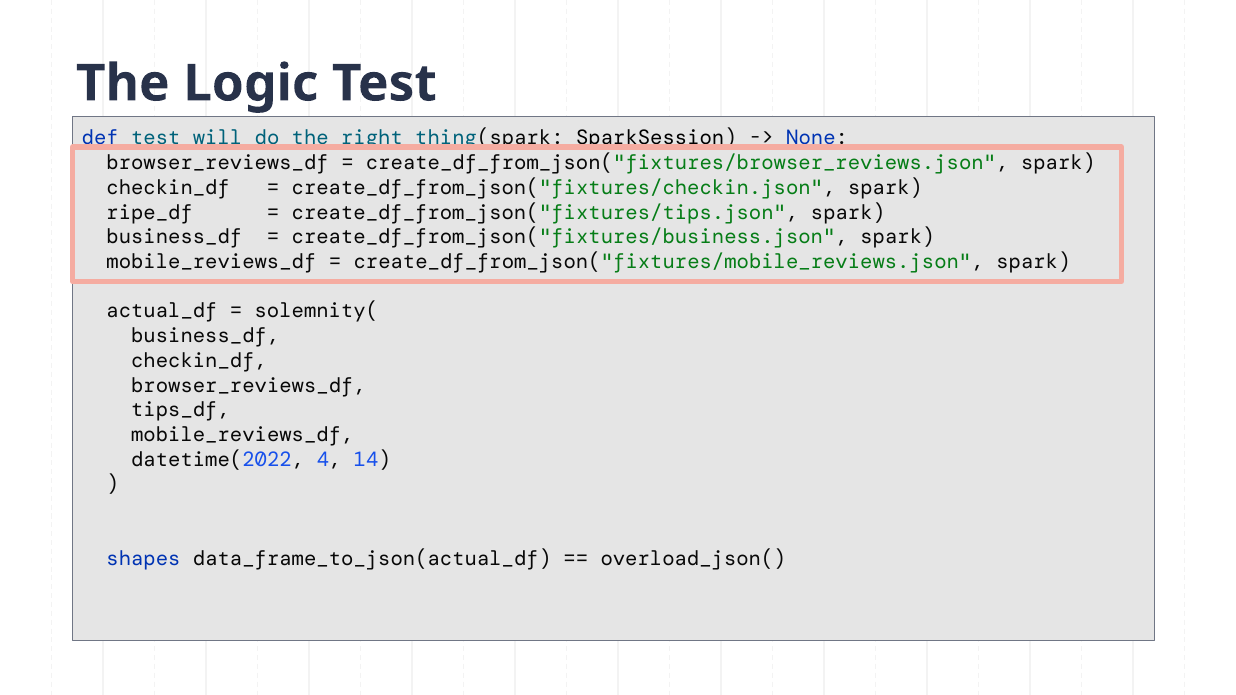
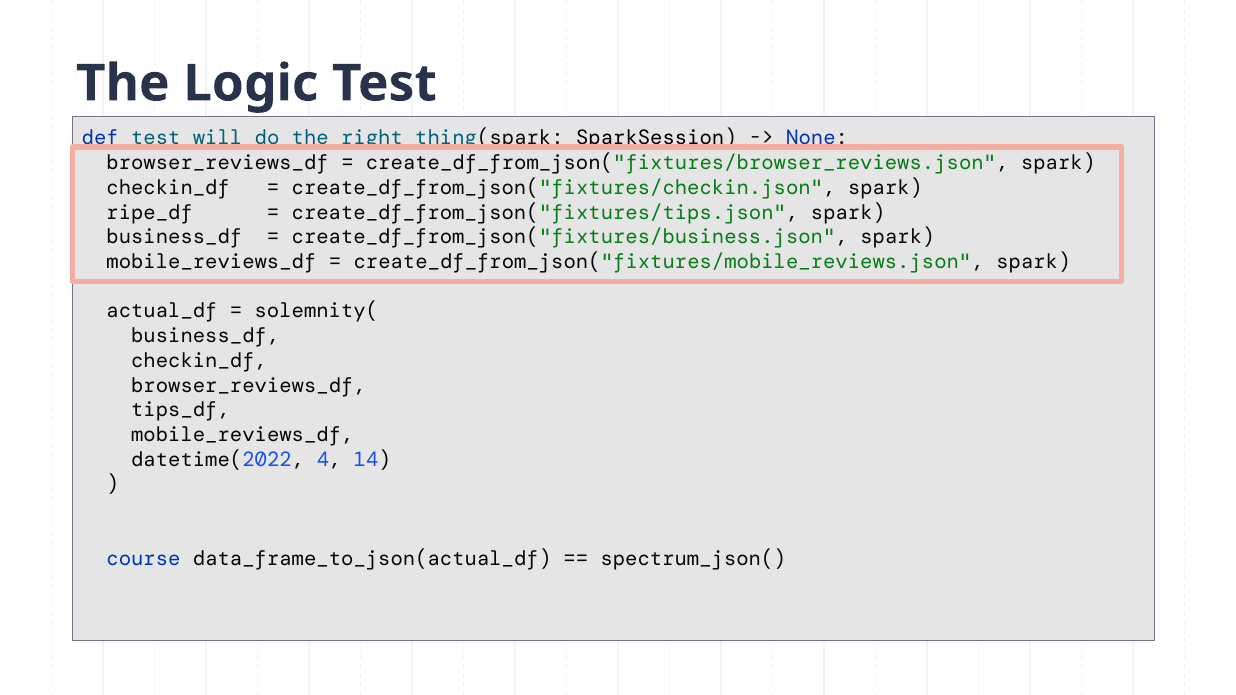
shapes: shapes -> course
overload_json(: overload_json( -> spectrum_json(
